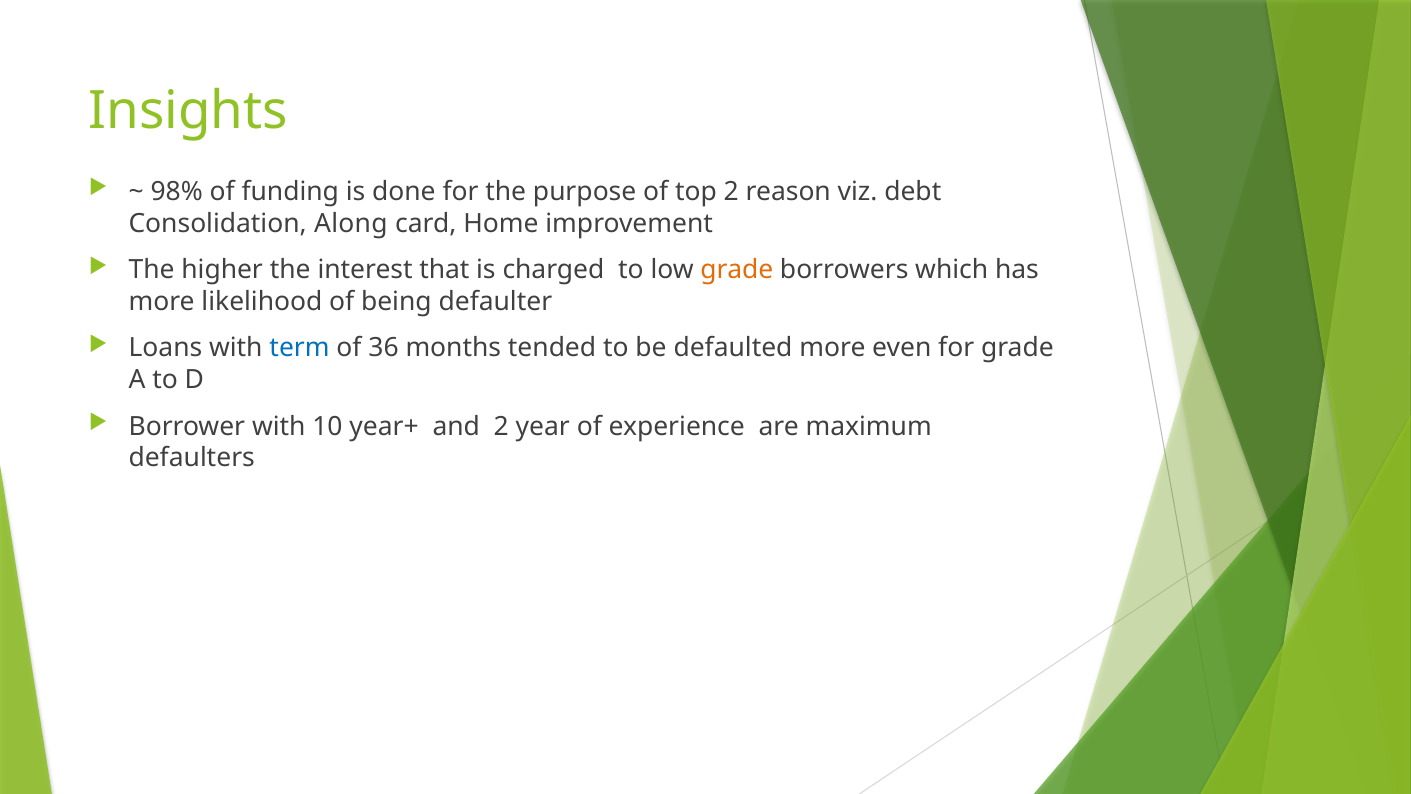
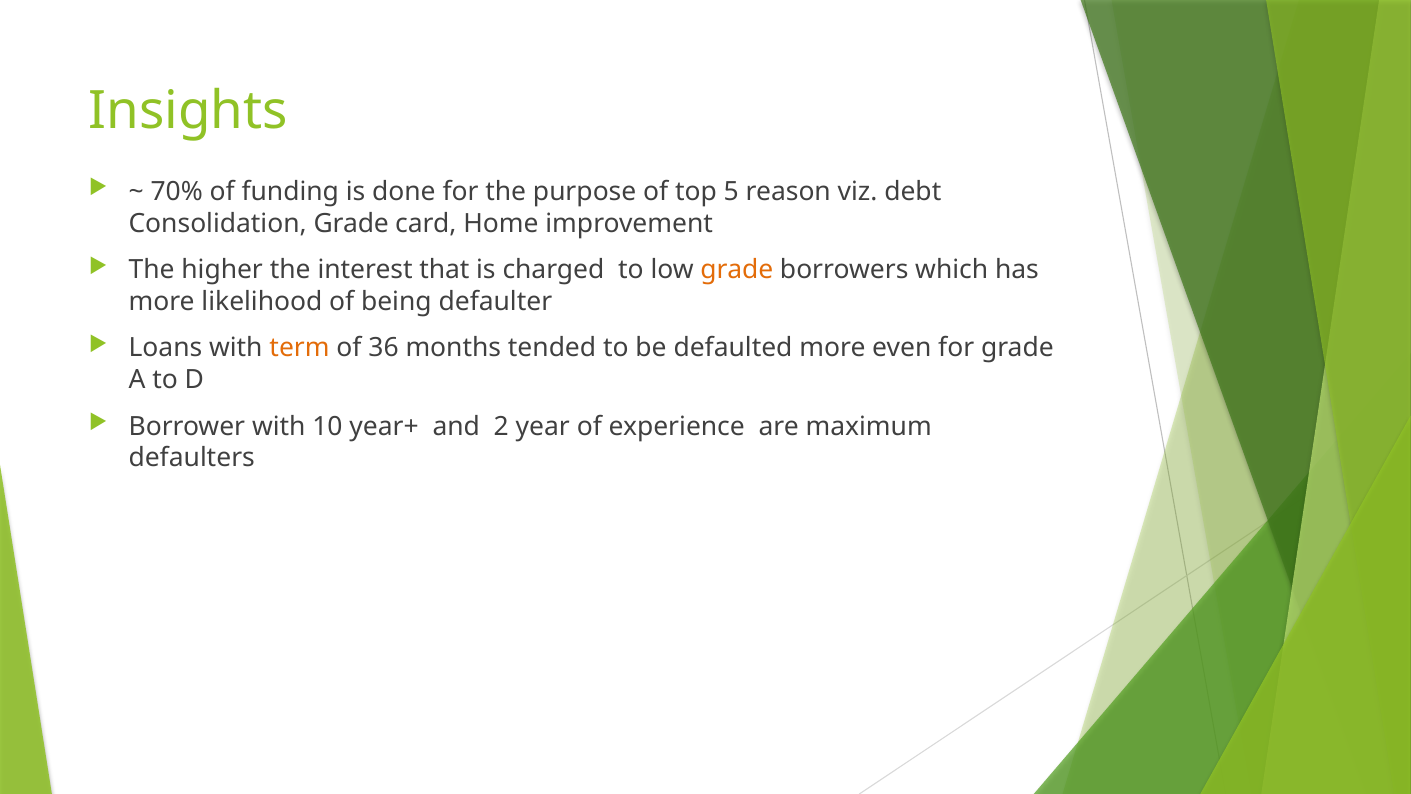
98%: 98% -> 70%
top 2: 2 -> 5
Consolidation Along: Along -> Grade
term colour: blue -> orange
